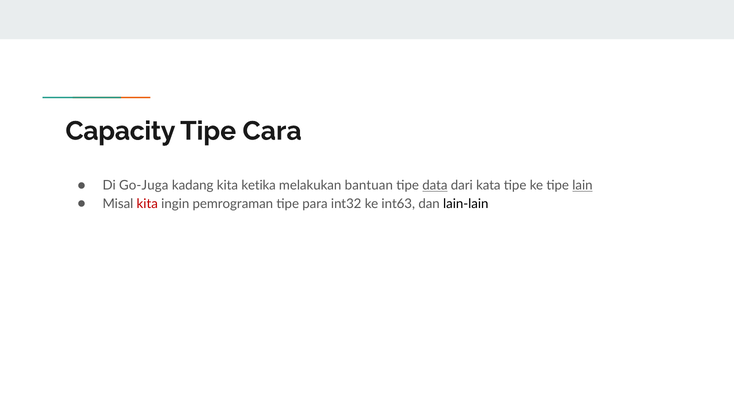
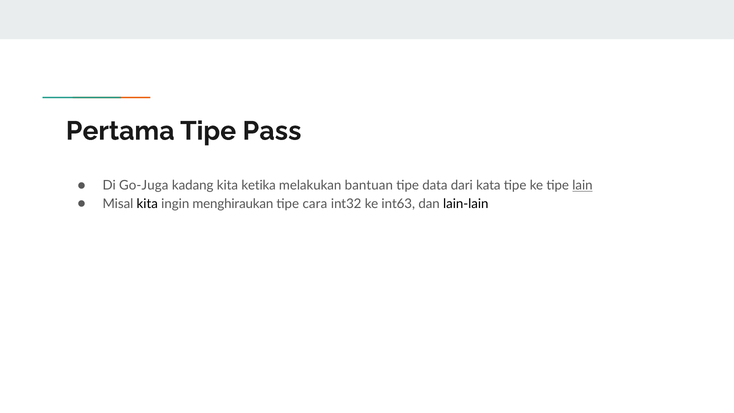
Capacity: Capacity -> Pertama
Cara: Cara -> Pass
data underline: present -> none
kita at (147, 204) colour: red -> black
pemrograman: pemrograman -> menghiraukan
para: para -> cara
